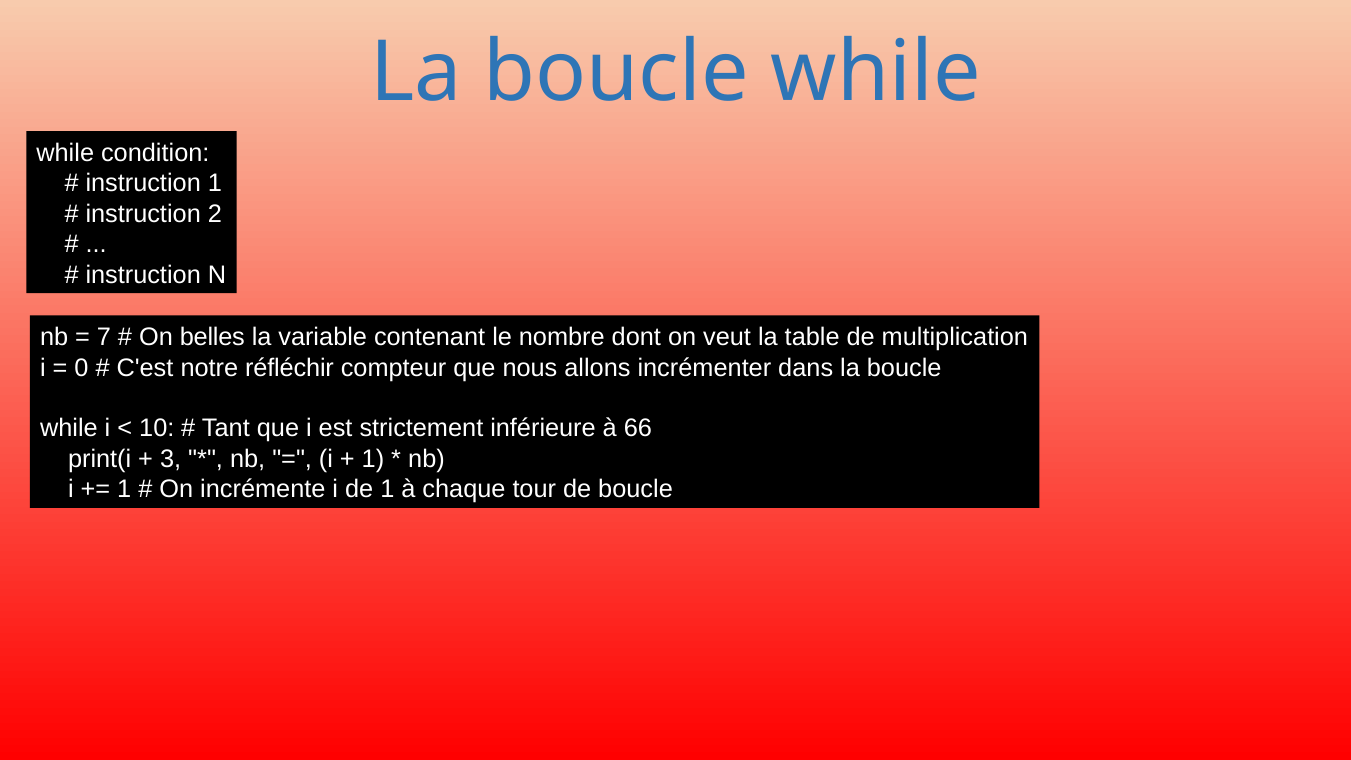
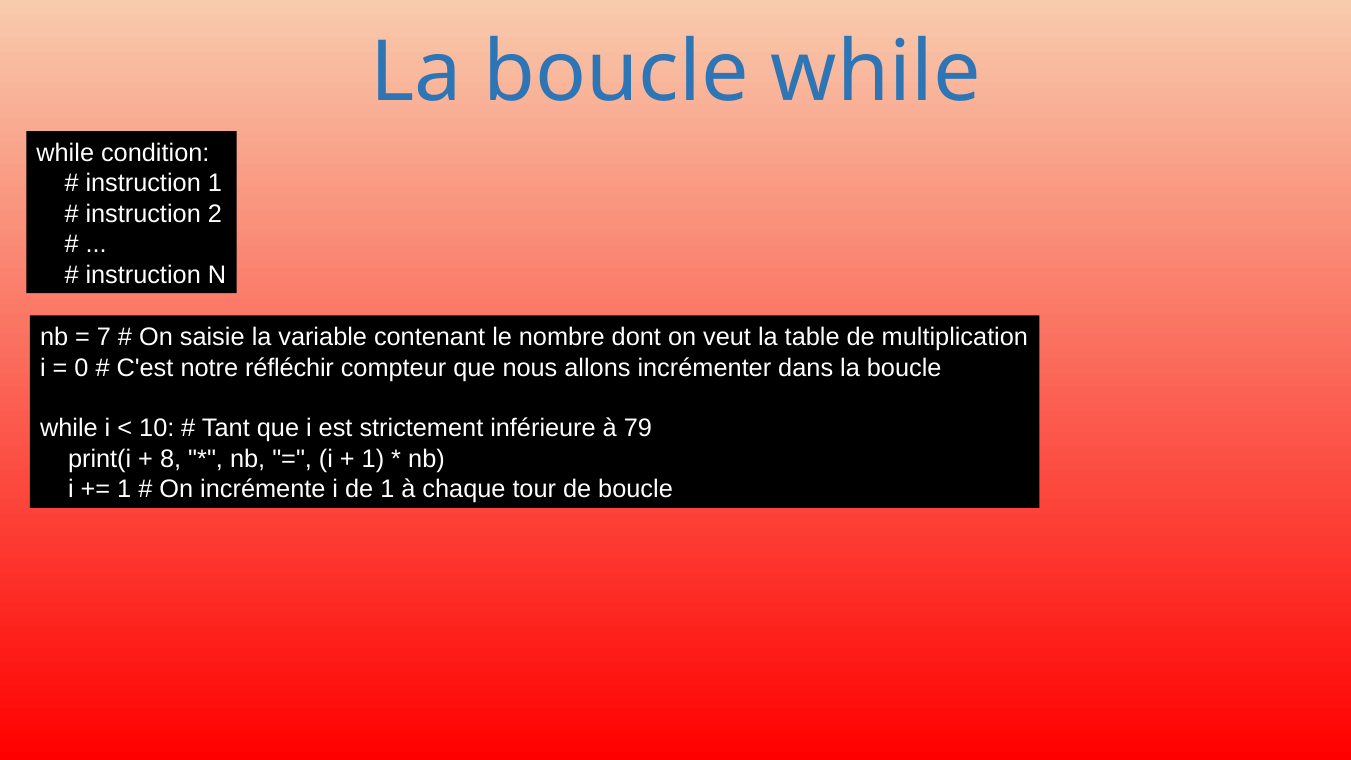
belles: belles -> saisie
66: 66 -> 79
3: 3 -> 8
